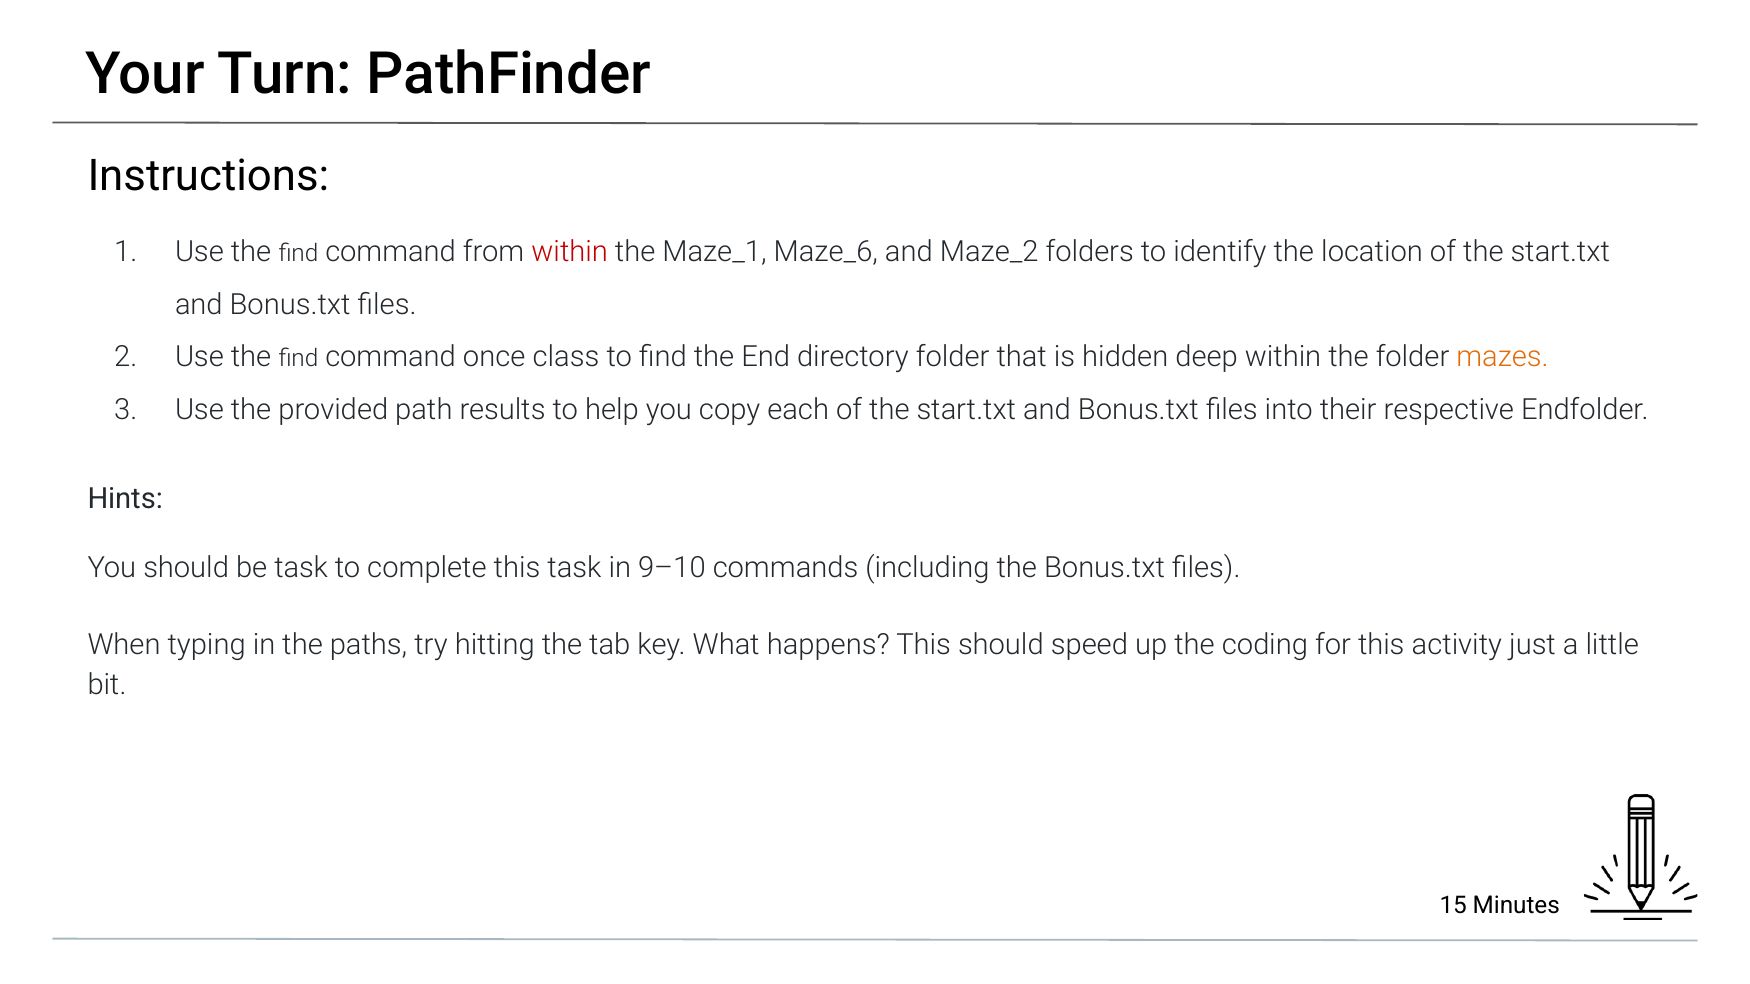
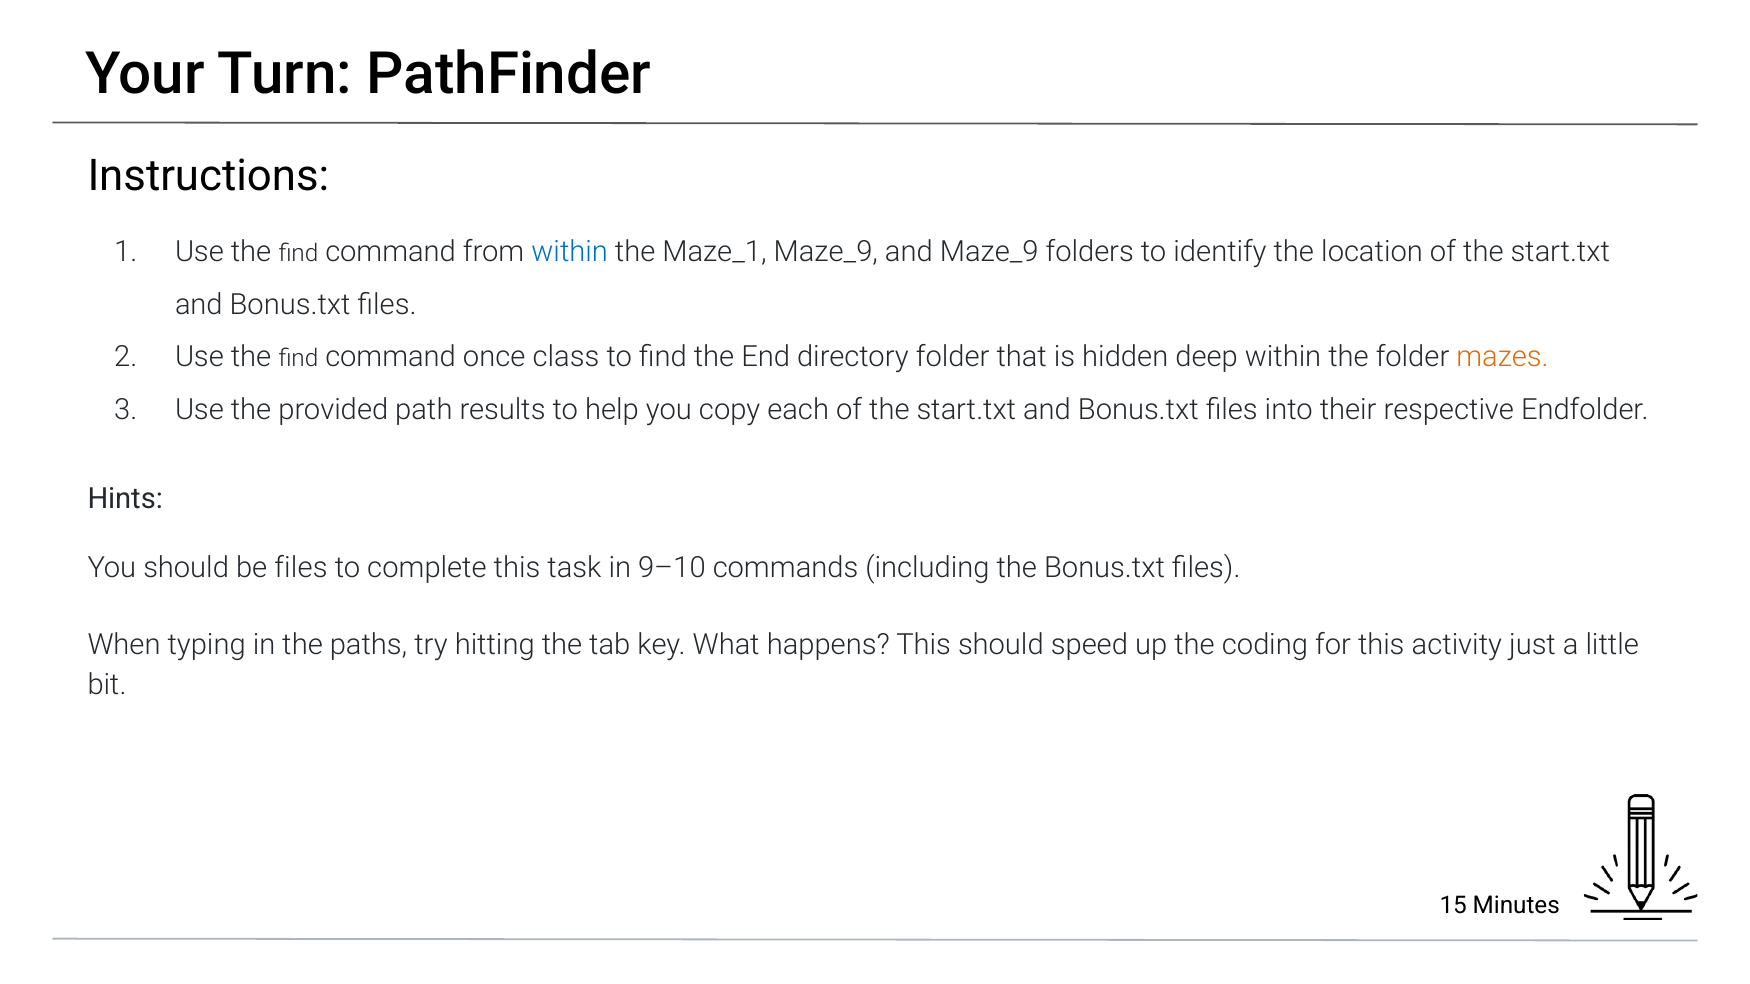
within at (570, 252) colour: red -> blue
Maze_1 Maze_6: Maze_6 -> Maze_9
and Maze_2: Maze_2 -> Maze_9
be task: task -> files
